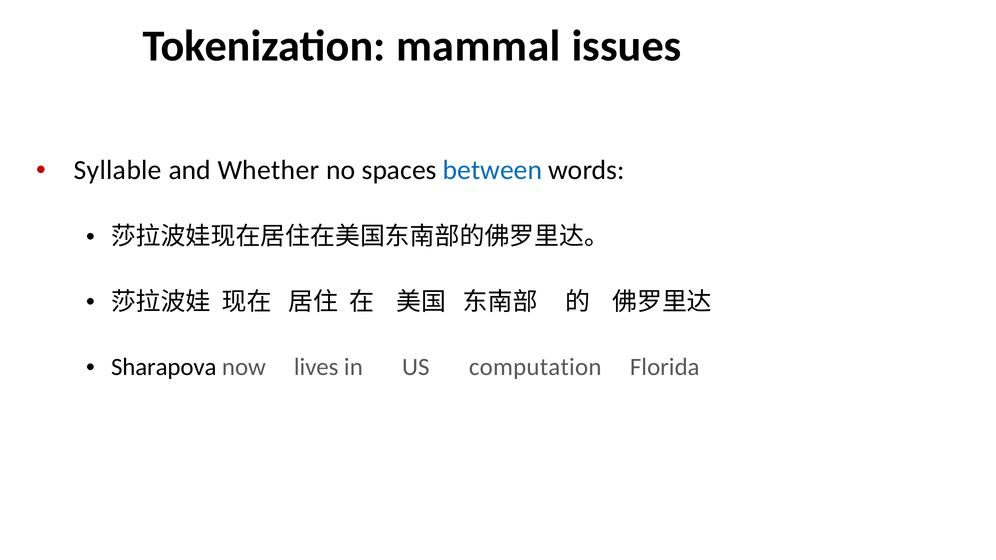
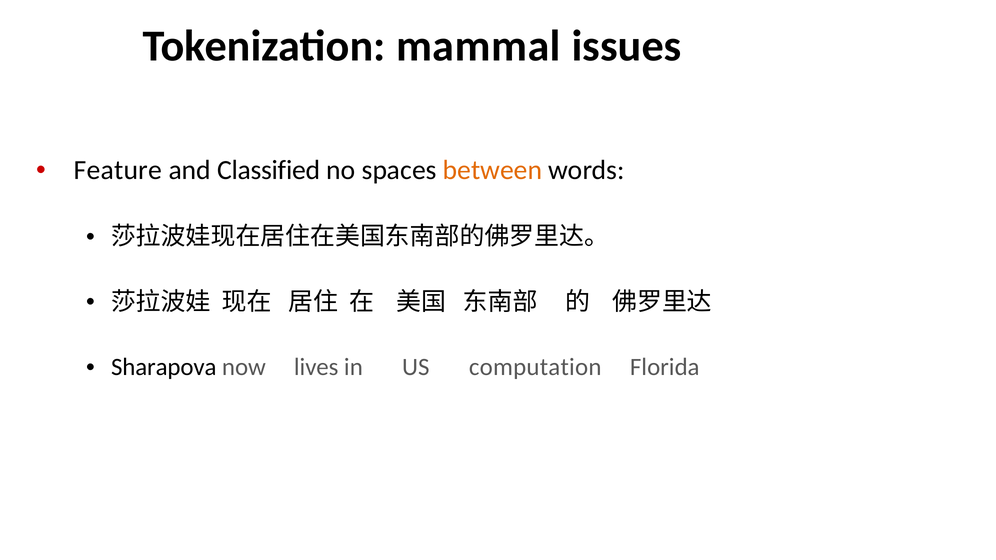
Syllable: Syllable -> Feature
Whether: Whether -> Classified
between colour: blue -> orange
